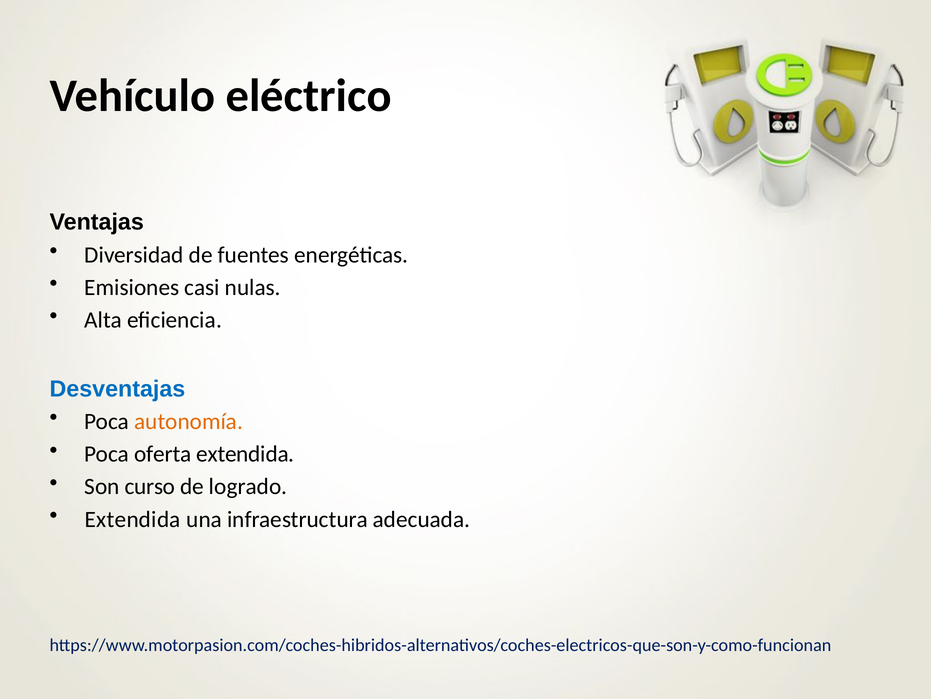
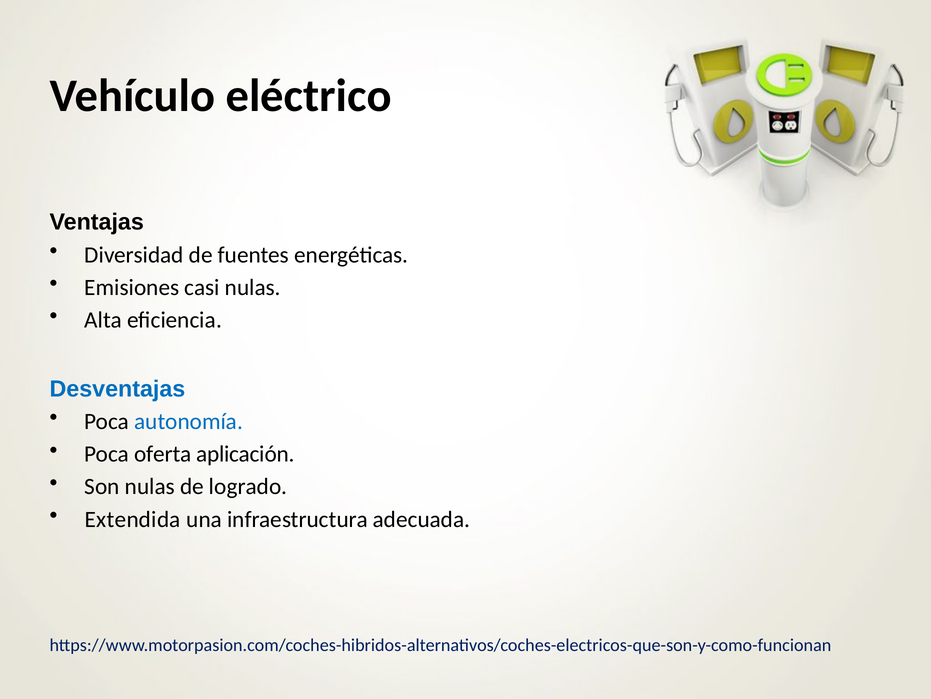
autonomía colour: orange -> blue
oferta extendida: extendida -> aplicación
Son curso: curso -> nulas
